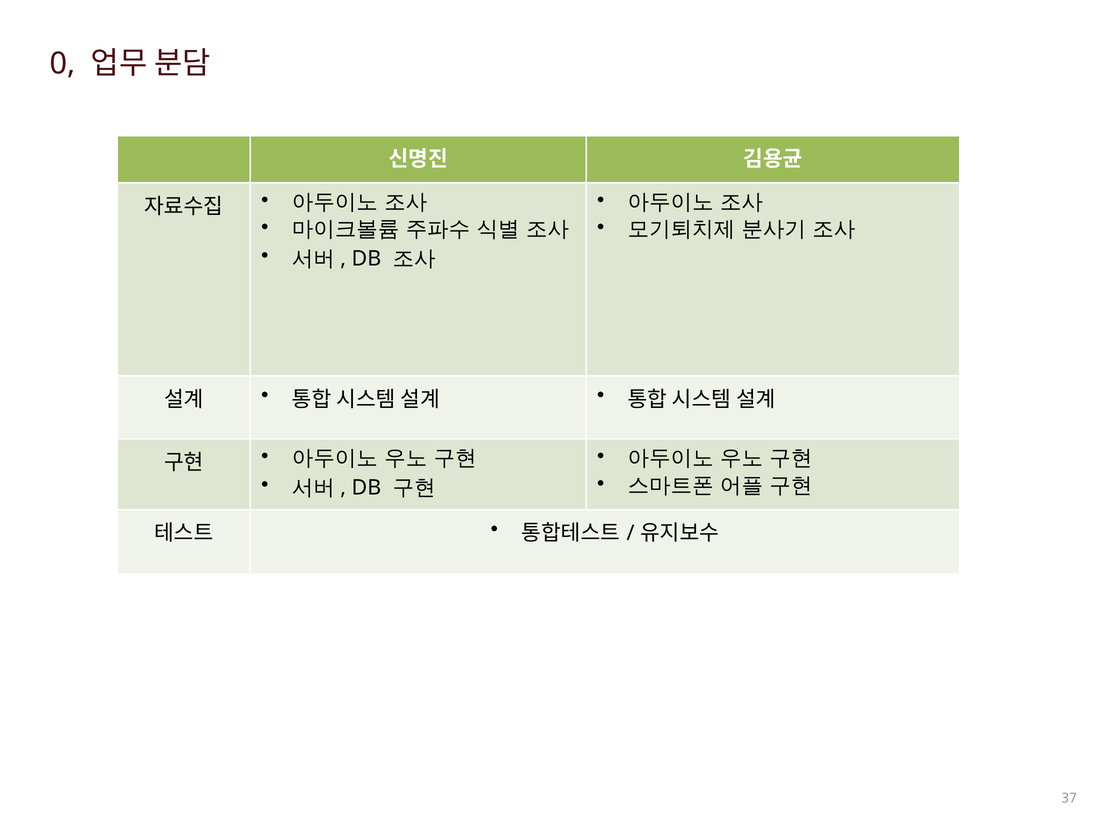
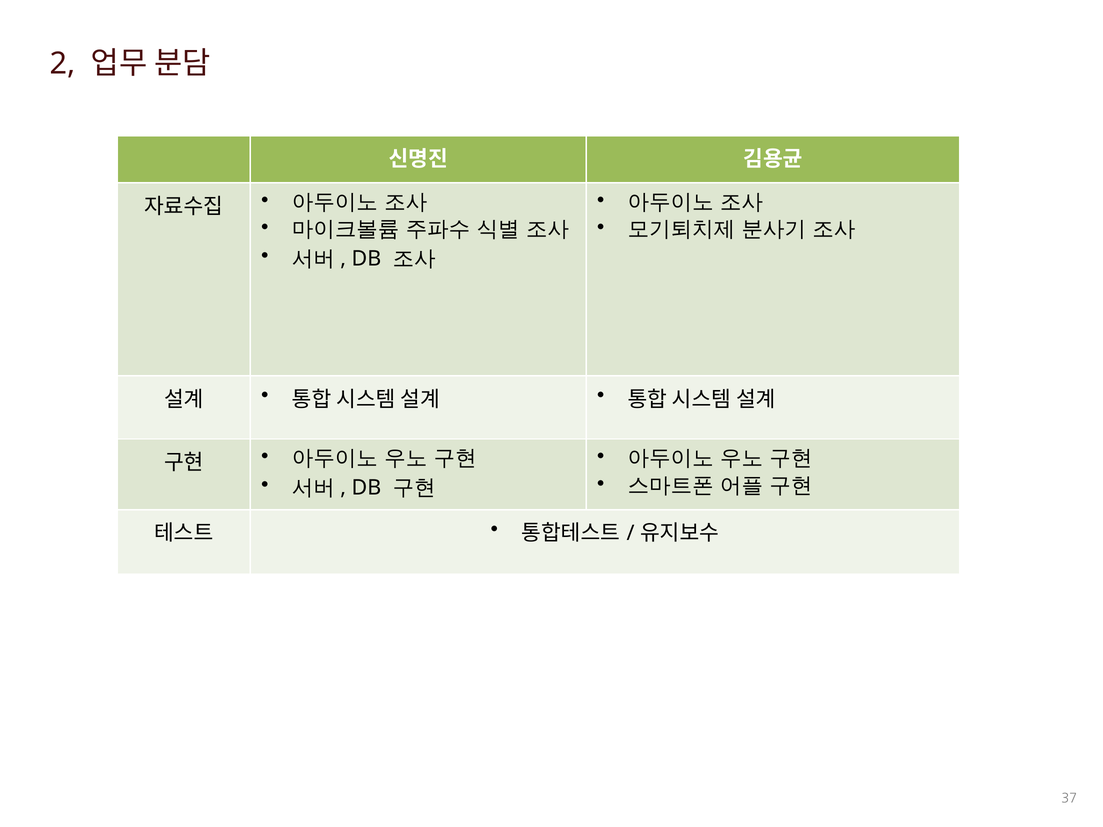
0: 0 -> 2
